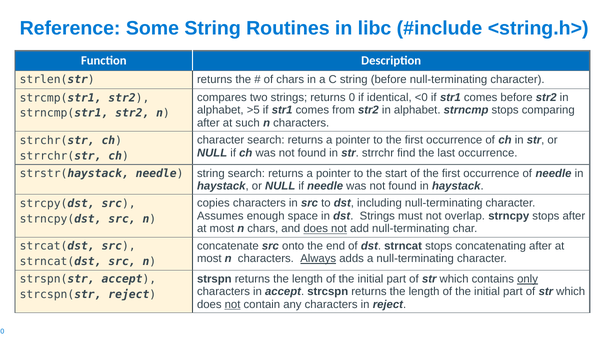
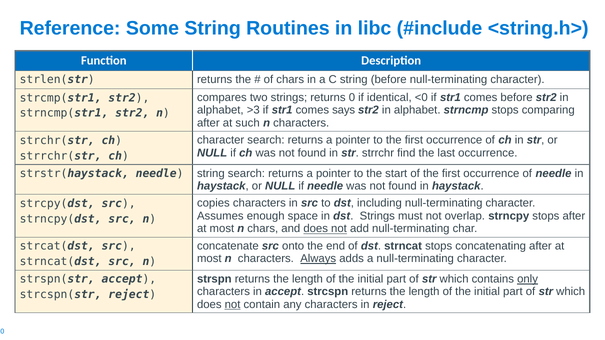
>5: >5 -> >3
from: from -> says
